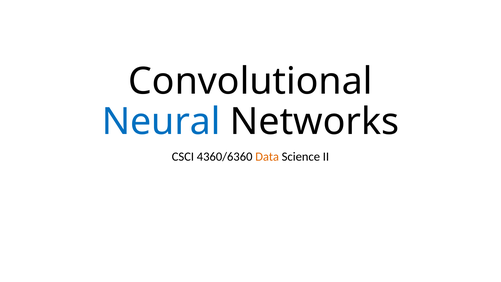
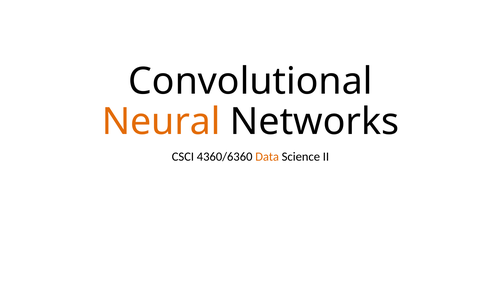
Neural colour: blue -> orange
